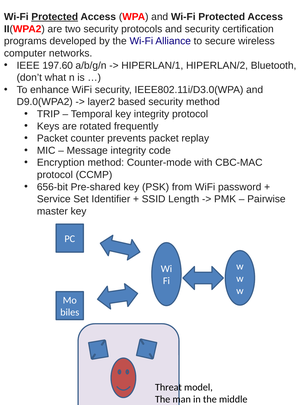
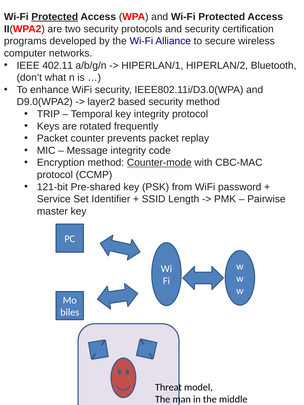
197.60: 197.60 -> 402.11
Counter-mode underline: none -> present
656-bit: 656-bit -> 121-bit
